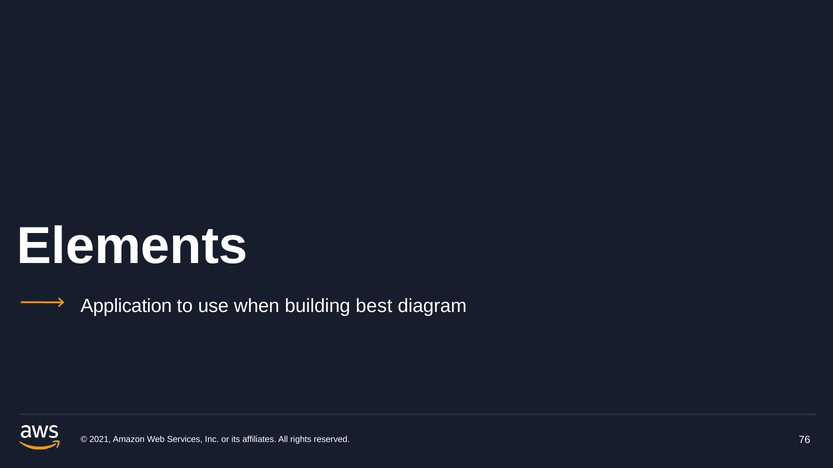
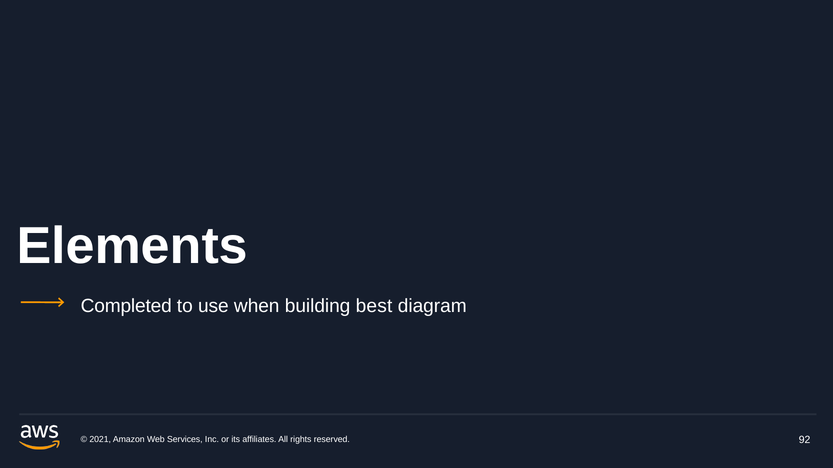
Application: Application -> Completed
76: 76 -> 92
